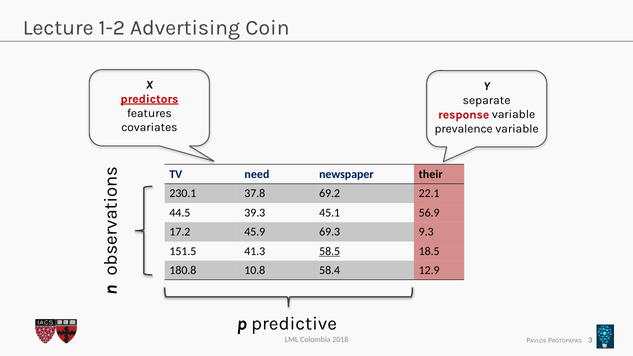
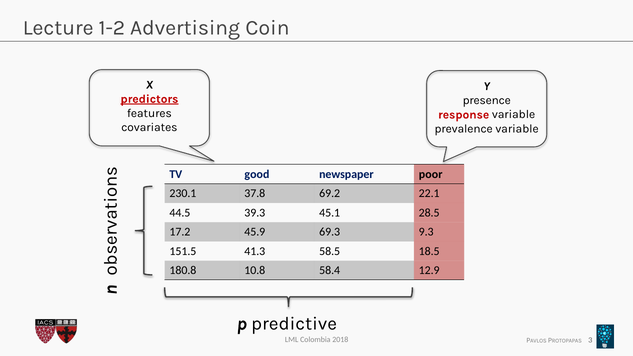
separate: separate -> presence
need: need -> good
their: their -> poor
56.9: 56.9 -> 28.5
58.5 underline: present -> none
